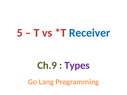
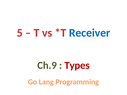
Types colour: purple -> red
